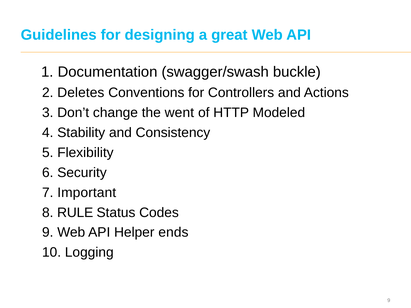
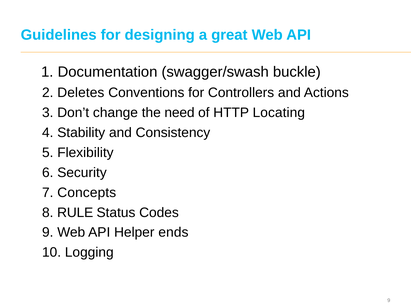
went: went -> need
Modeled: Modeled -> Locating
Important: Important -> Concepts
